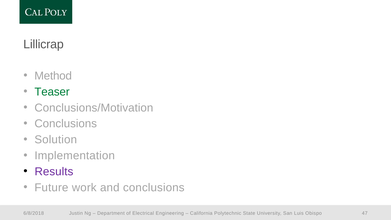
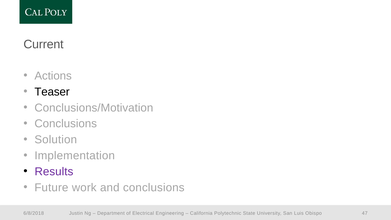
Lillicrap: Lillicrap -> Current
Method: Method -> Actions
Teaser colour: green -> black
